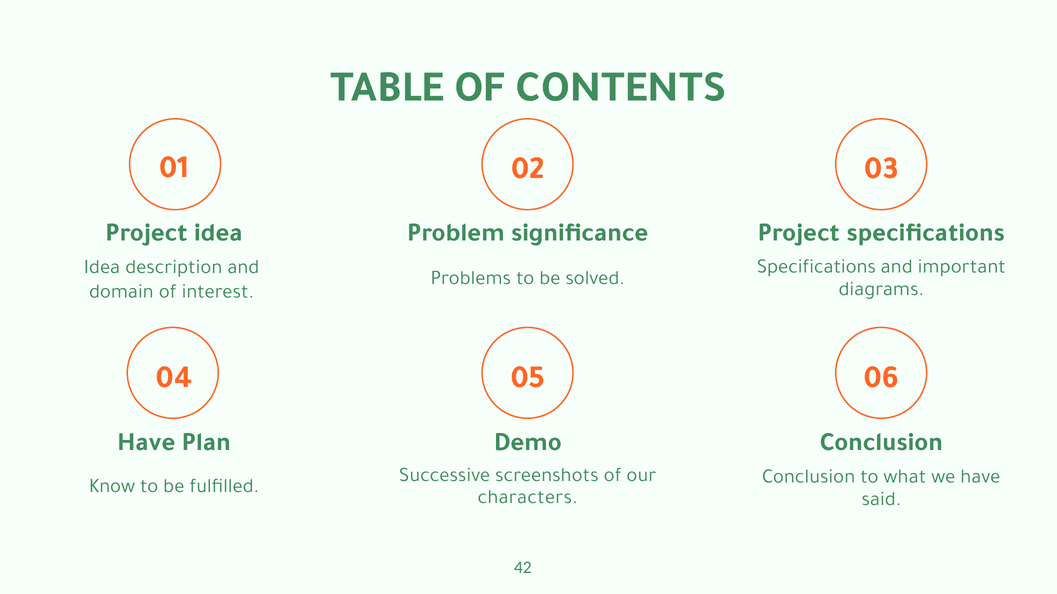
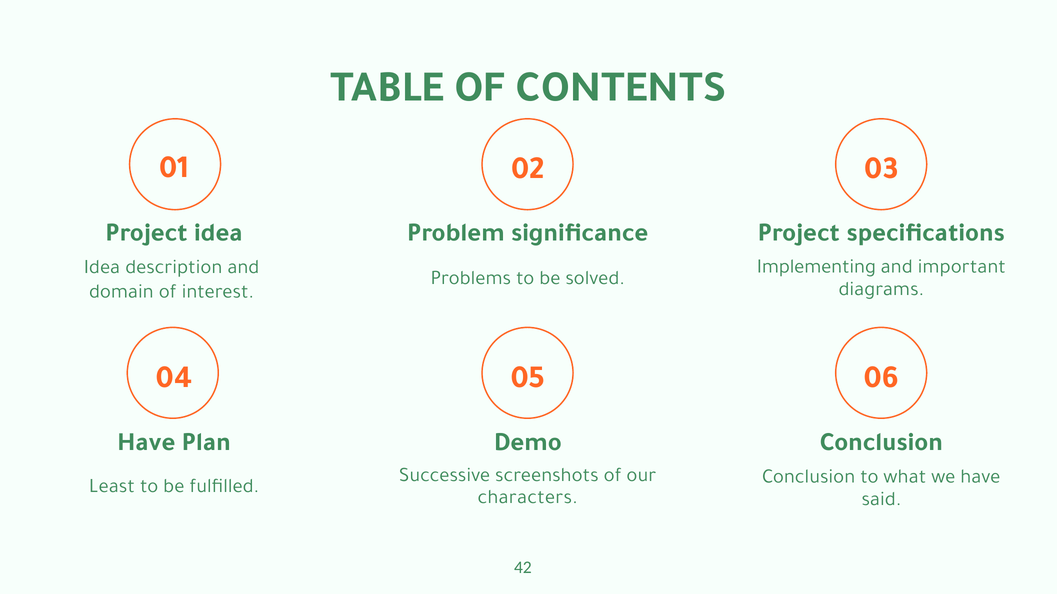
Specifications at (816, 266): Specifications -> Implementing
Know: Know -> Least
